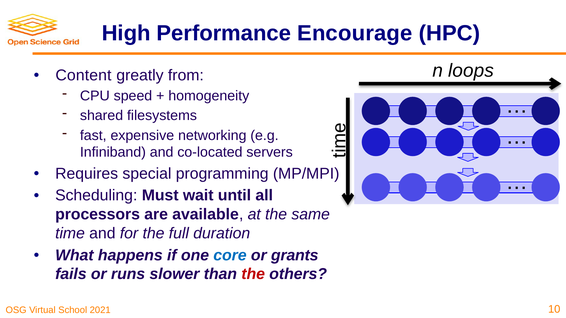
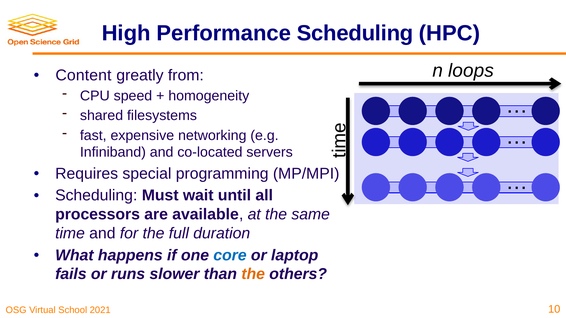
Performance Encourage: Encourage -> Scheduling
grants: grants -> laptop
the at (253, 274) colour: red -> orange
